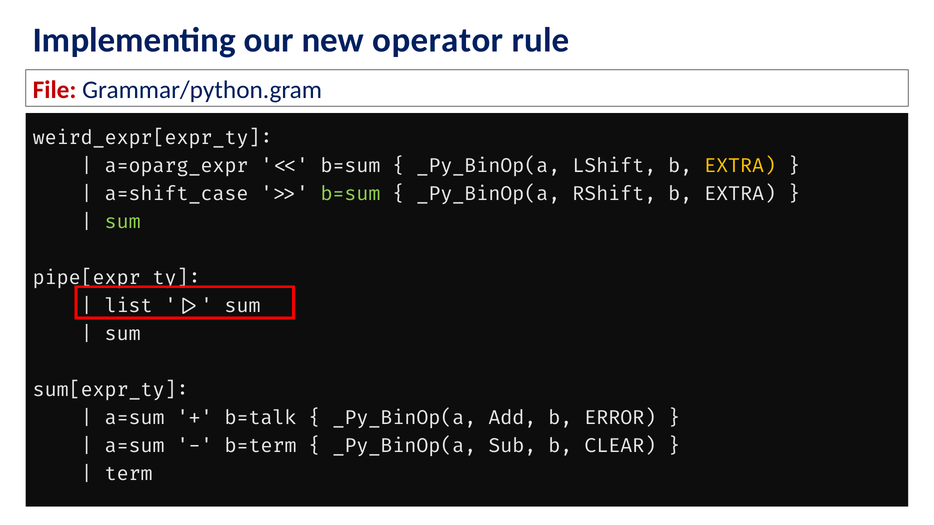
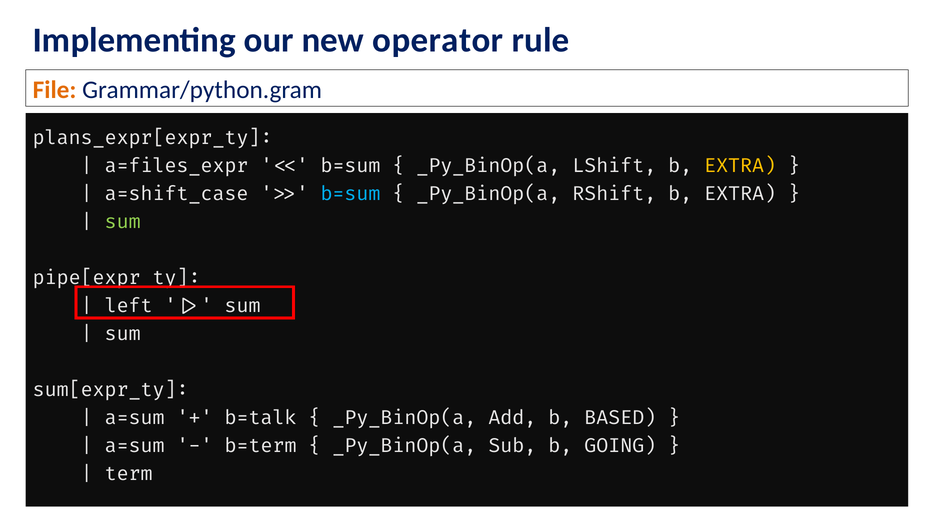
File colour: red -> orange
weird_expr[expr_ty: weird_expr[expr_ty -> plans_expr[expr_ty
a=oparg_expr: a=oparg_expr -> a=files_expr
b=sum at (350, 194) colour: light green -> light blue
list: list -> left
ERROR: ERROR -> BASED
CLEAR: CLEAR -> GOING
